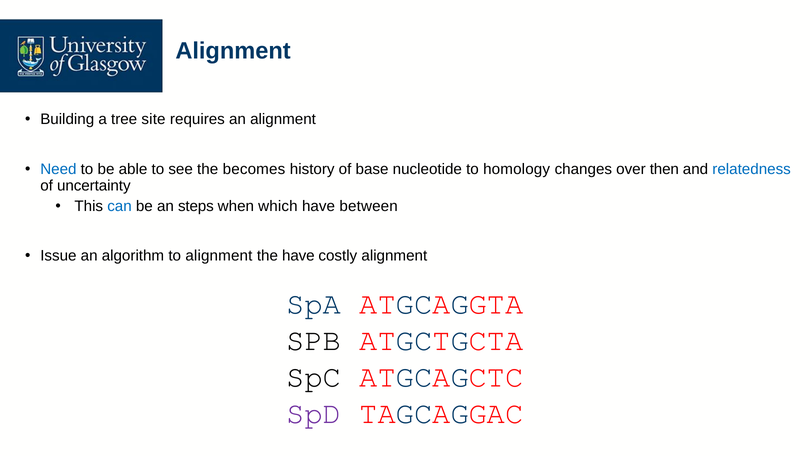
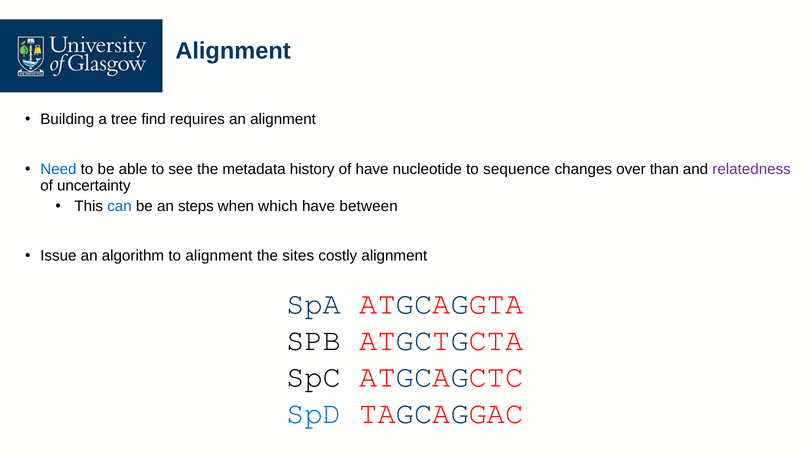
site: site -> find
becomes: becomes -> metadata
of base: base -> have
homology: homology -> sequence
then: then -> than
relatedness colour: blue -> purple
the have: have -> sites
SpD colour: purple -> blue
